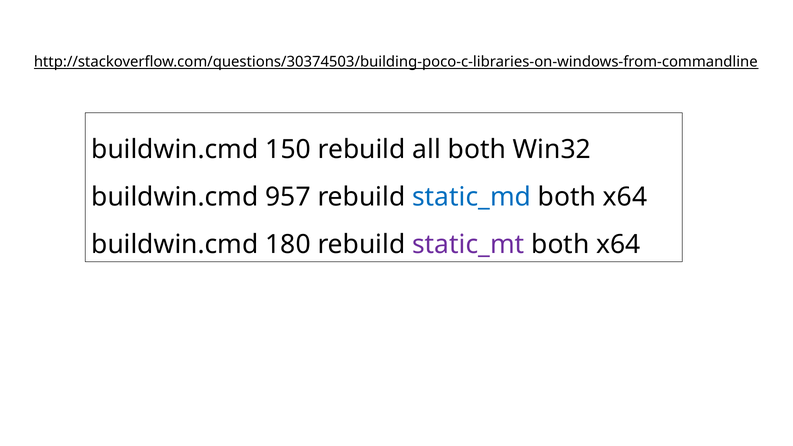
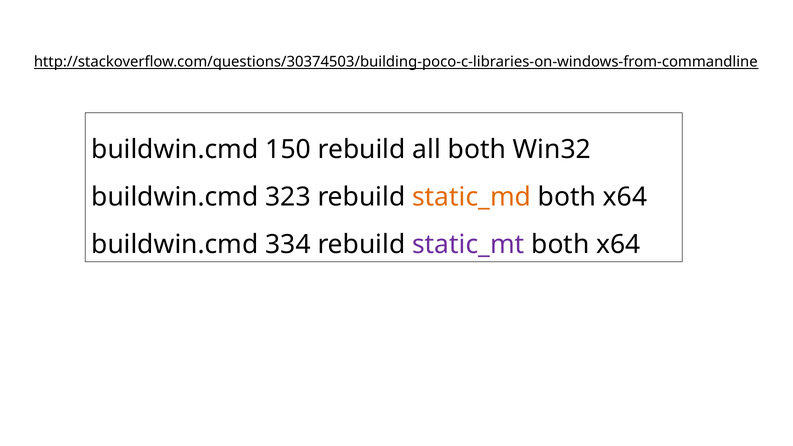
957: 957 -> 323
static_md colour: blue -> orange
180: 180 -> 334
